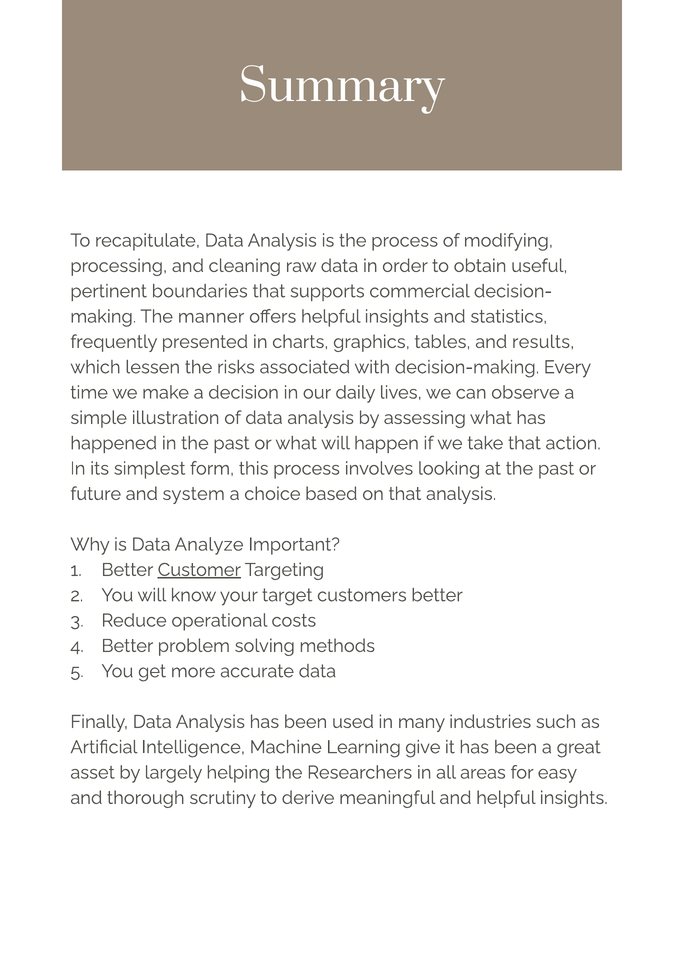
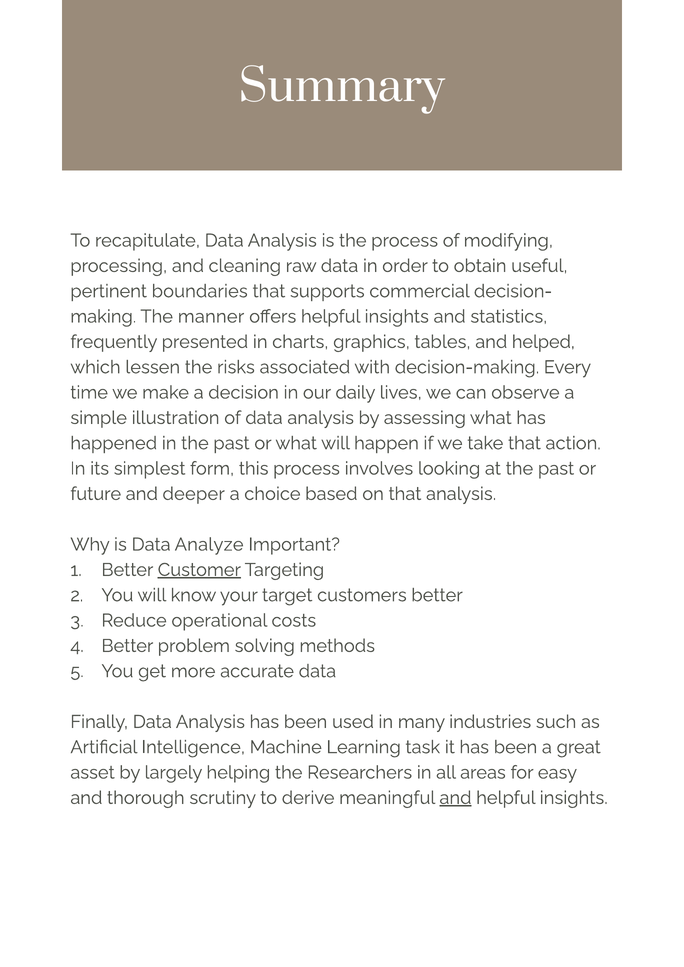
results: results -> helped
system: system -> deeper
give: give -> task
and at (455, 798) underline: none -> present
